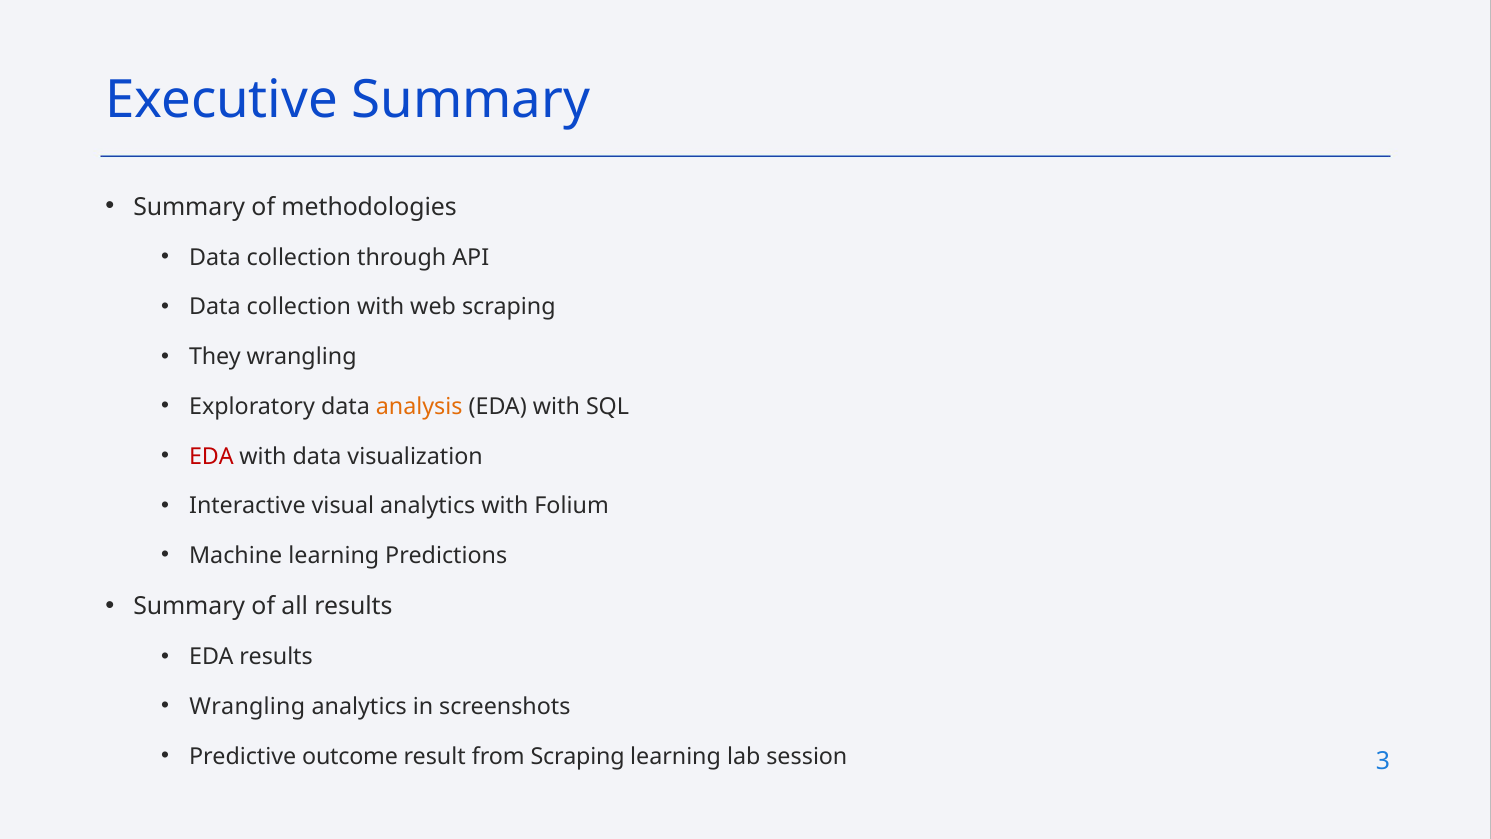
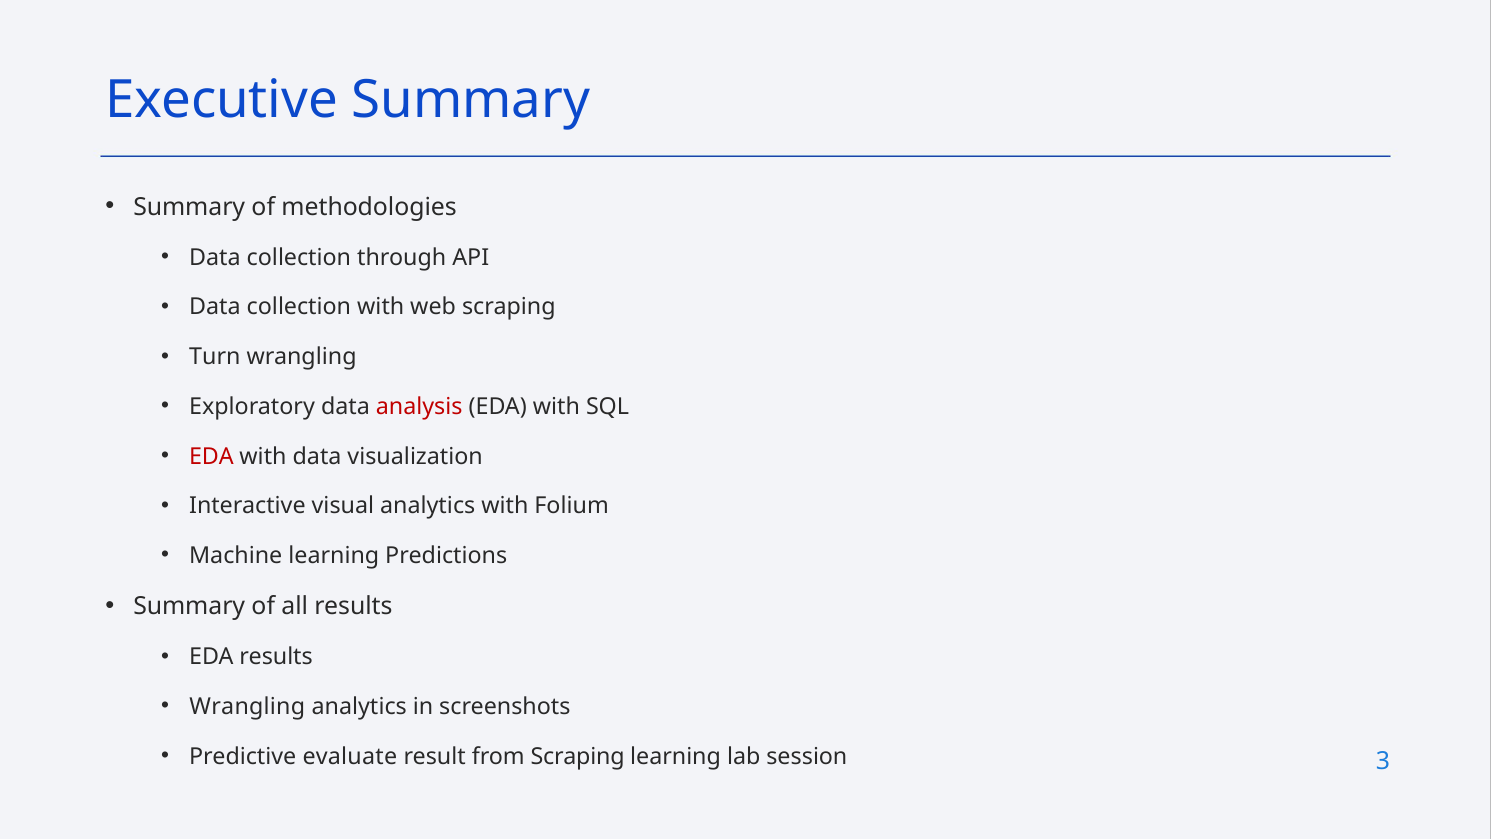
They: They -> Turn
analysis colour: orange -> red
outcome: outcome -> evaluate
